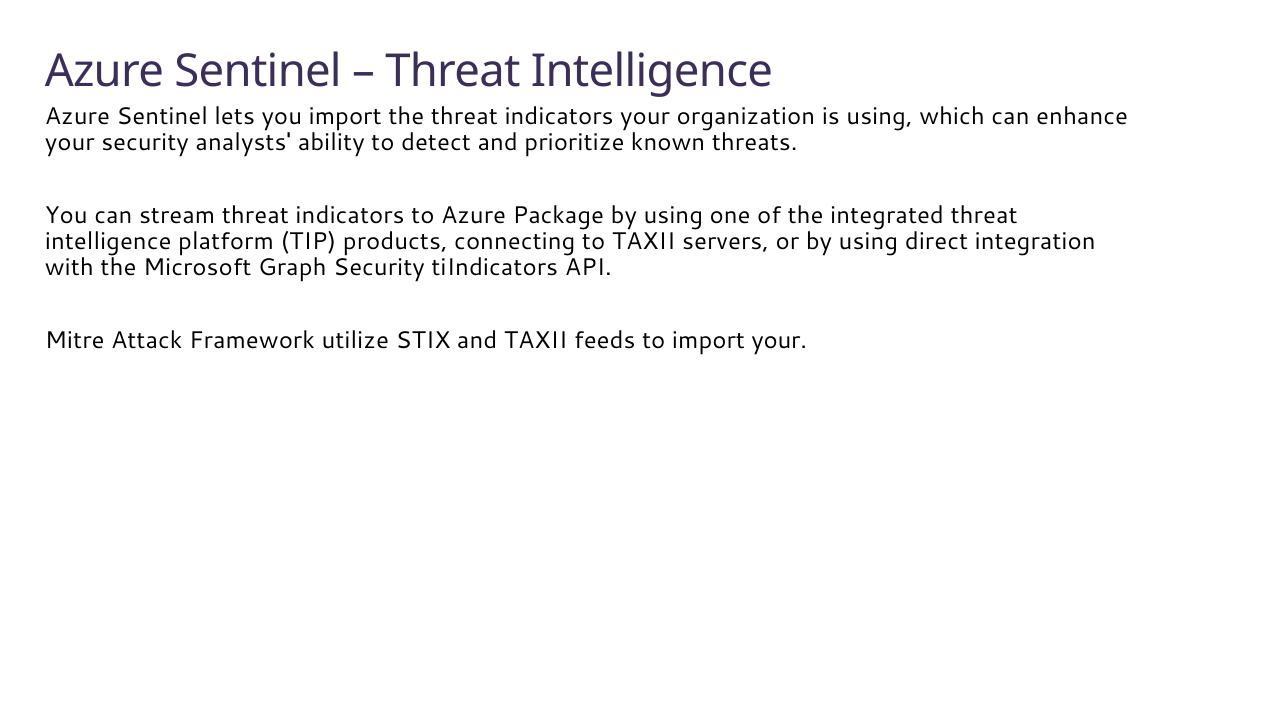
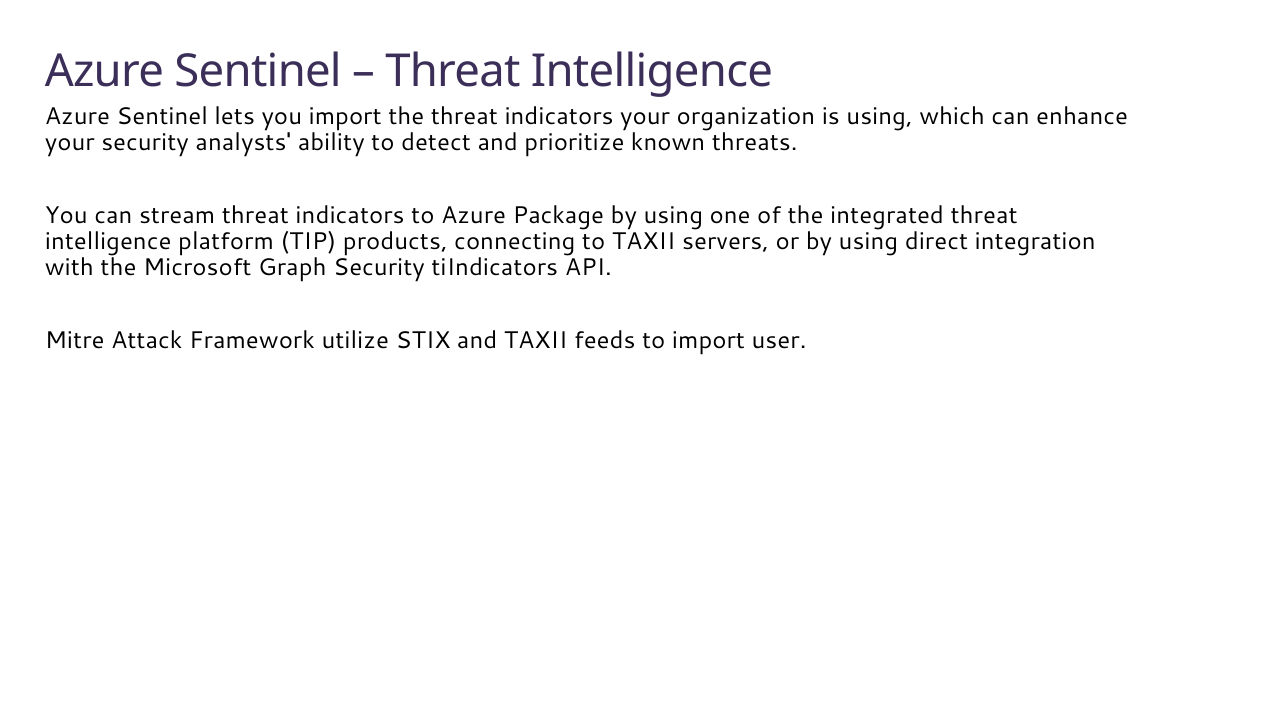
import your: your -> user
